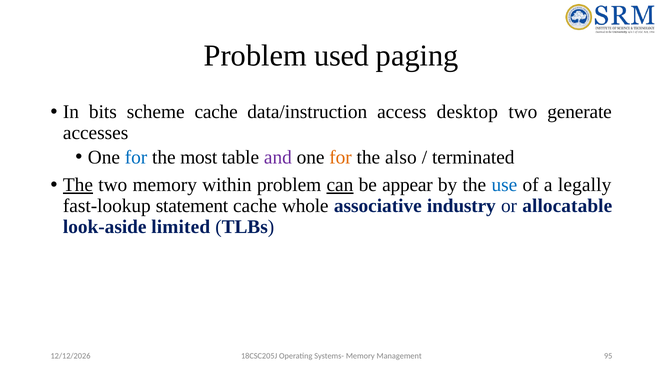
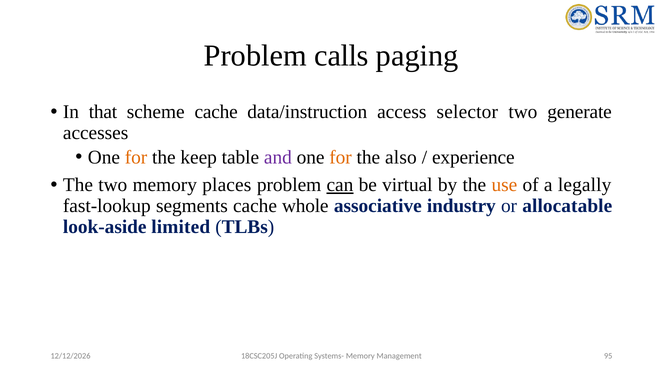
used: used -> calls
bits: bits -> that
desktop: desktop -> selector
for at (136, 157) colour: blue -> orange
most: most -> keep
terminated: terminated -> experience
The at (78, 185) underline: present -> none
within: within -> places
appear: appear -> virtual
use colour: blue -> orange
statement: statement -> segments
